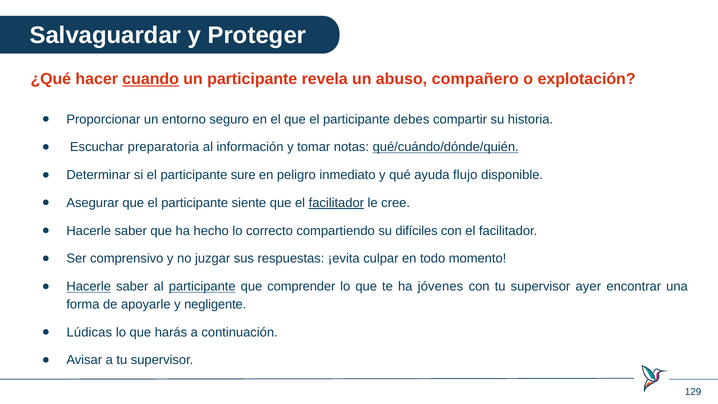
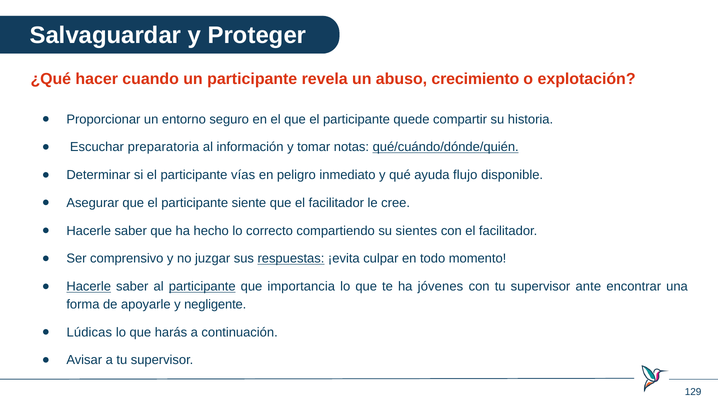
cuando underline: present -> none
compañero: compañero -> crecimiento
debes: debes -> quede
sure: sure -> vías
facilitador at (336, 203) underline: present -> none
difíciles: difíciles -> sientes
respuestas underline: none -> present
comprender: comprender -> importancia
ayer: ayer -> ante
